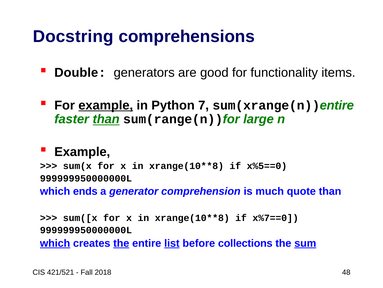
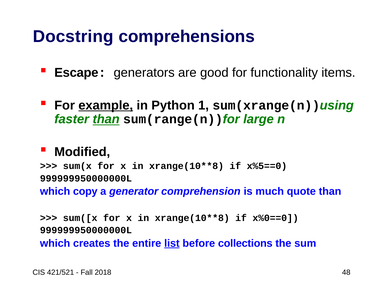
Double: Double -> Escape
7: 7 -> 1
entire at (337, 105): entire -> using
Example at (82, 152): Example -> Modified
ends: ends -> copy
x%7==0: x%7==0 -> x%0==0
which at (55, 243) underline: present -> none
the at (121, 243) underline: present -> none
sum underline: present -> none
